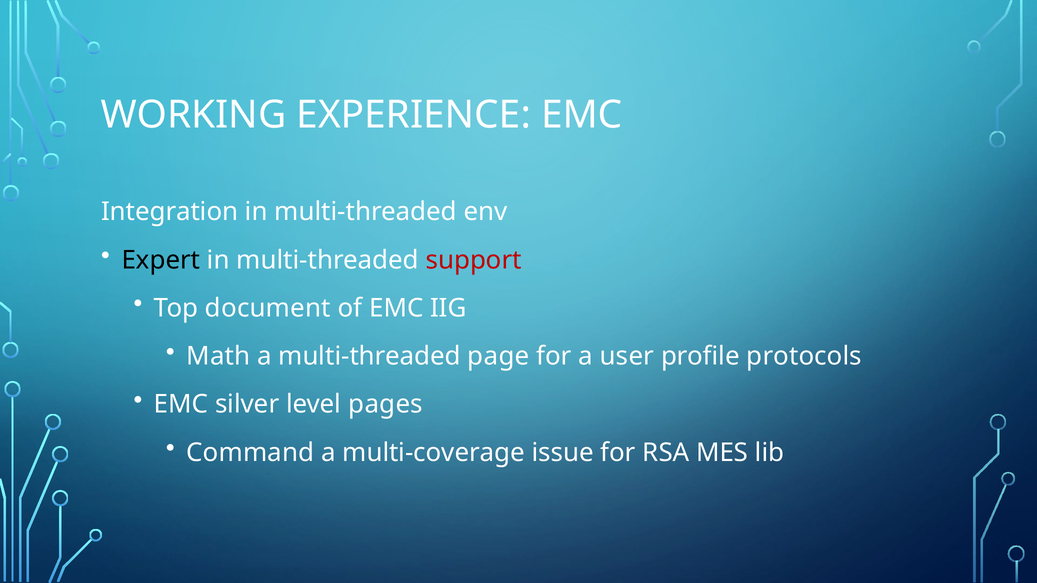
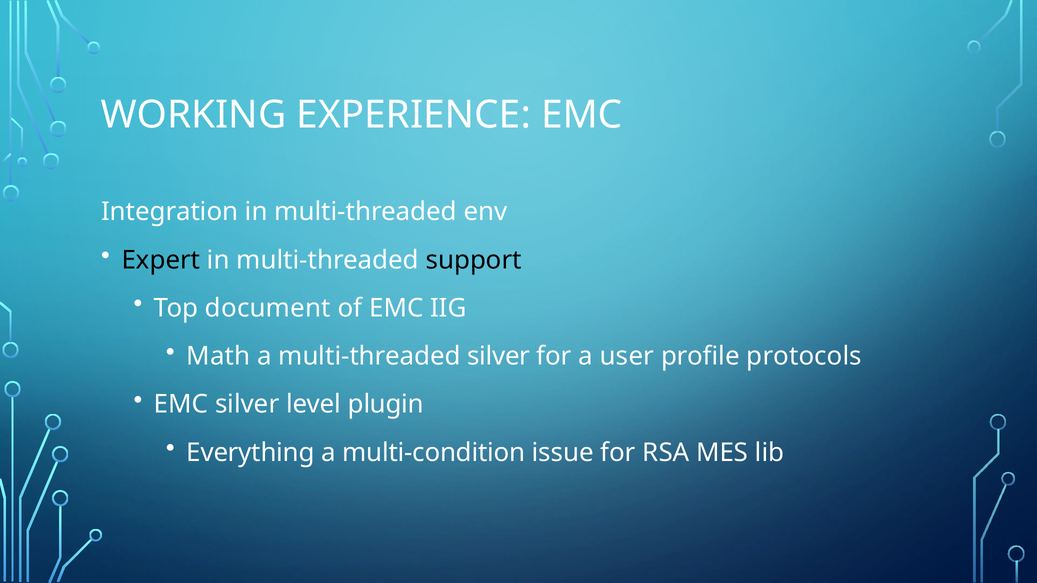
support colour: red -> black
multi-threaded page: page -> silver
pages: pages -> plugin
Command: Command -> Everything
multi-coverage: multi-coverage -> multi-condition
